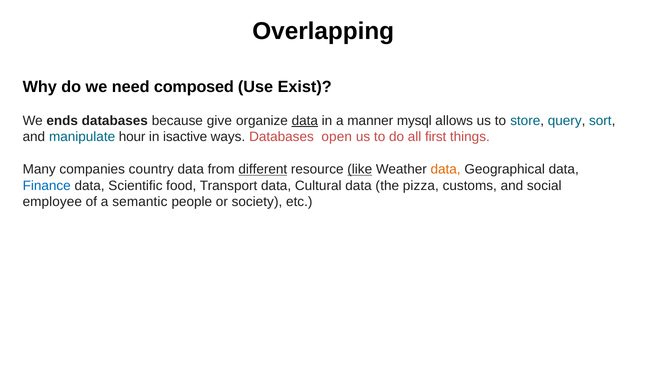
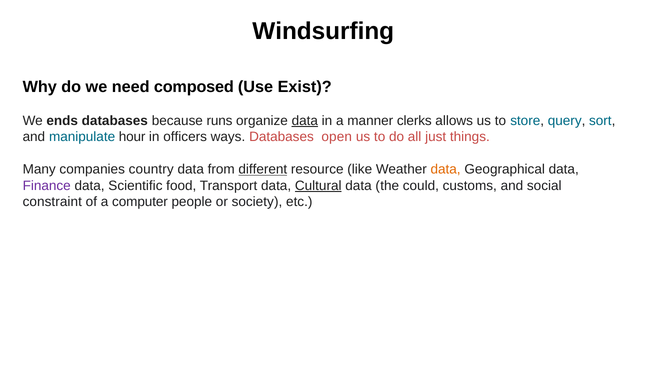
Overlapping: Overlapping -> Windsurfing
give: give -> runs
mysql: mysql -> clerks
isactive: isactive -> officers
first: first -> just
like underline: present -> none
Finance colour: blue -> purple
Cultural underline: none -> present
pizza: pizza -> could
employee: employee -> constraint
semantic: semantic -> computer
